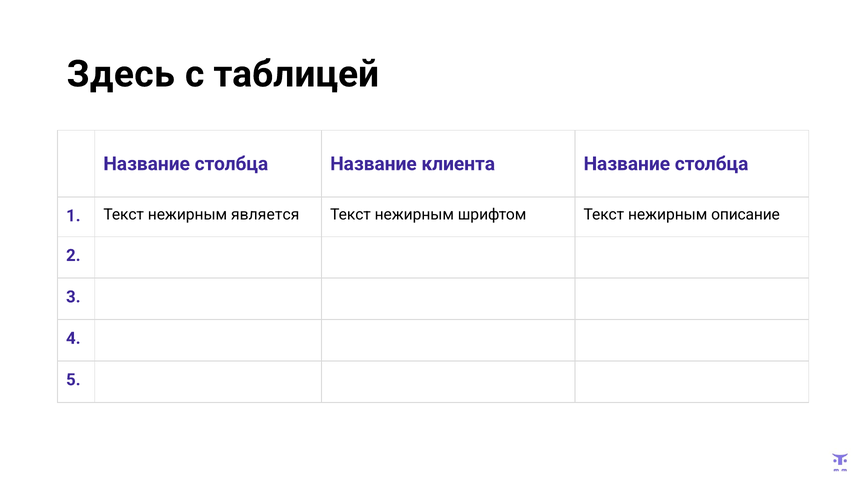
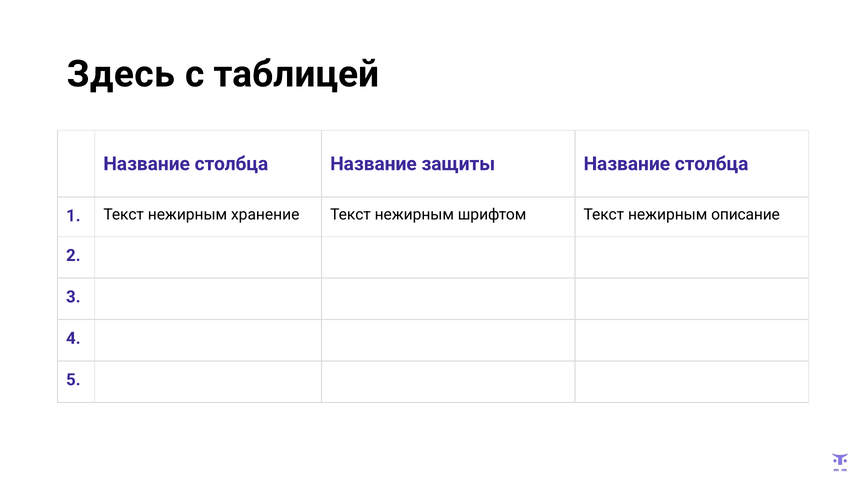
клиента: клиента -> защиты
является: является -> хранение
